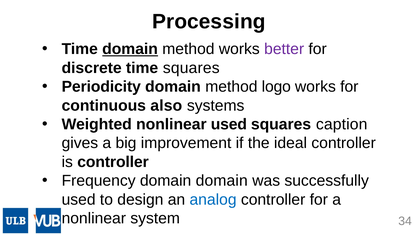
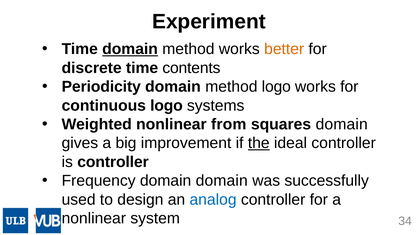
Processing: Processing -> Experiment
better colour: purple -> orange
time squares: squares -> contents
continuous also: also -> logo
nonlinear used: used -> from
squares caption: caption -> domain
the underline: none -> present
